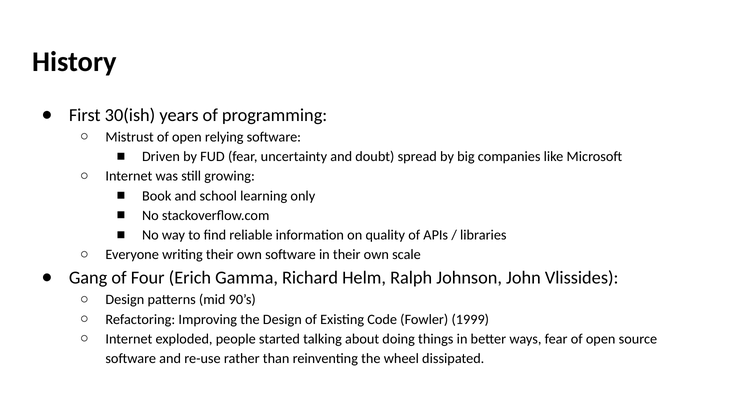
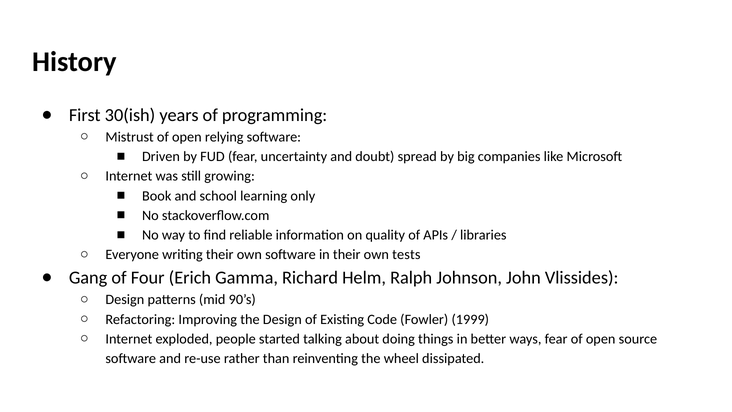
scale: scale -> tests
